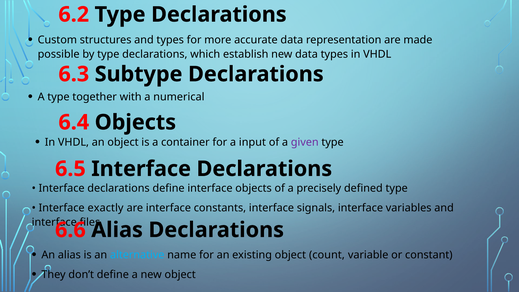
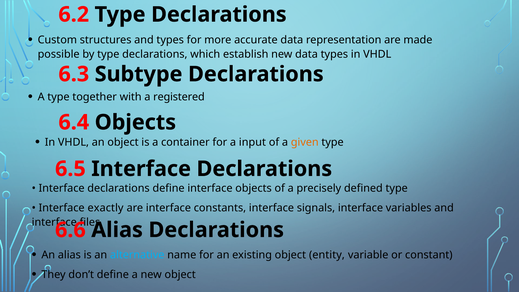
numerical: numerical -> registered
given colour: purple -> orange
count: count -> entity
